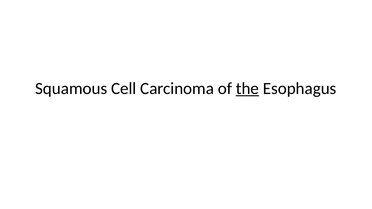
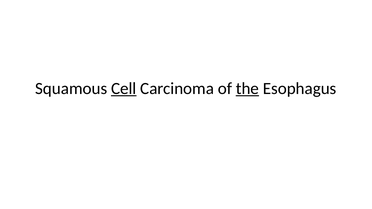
Cell underline: none -> present
